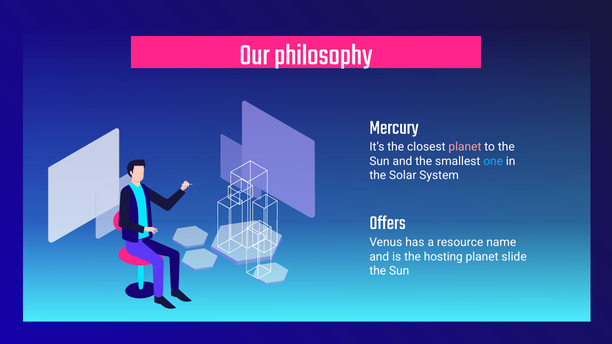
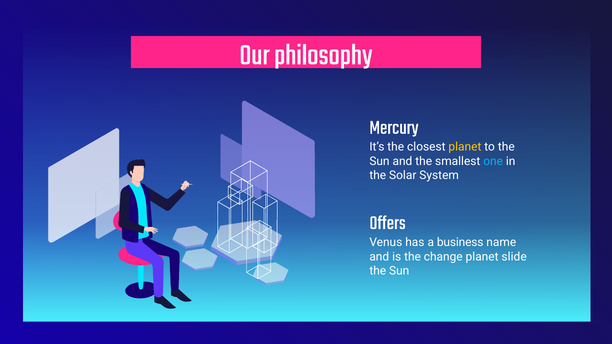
planet at (465, 147) colour: pink -> yellow
resource: resource -> business
hosting: hosting -> change
